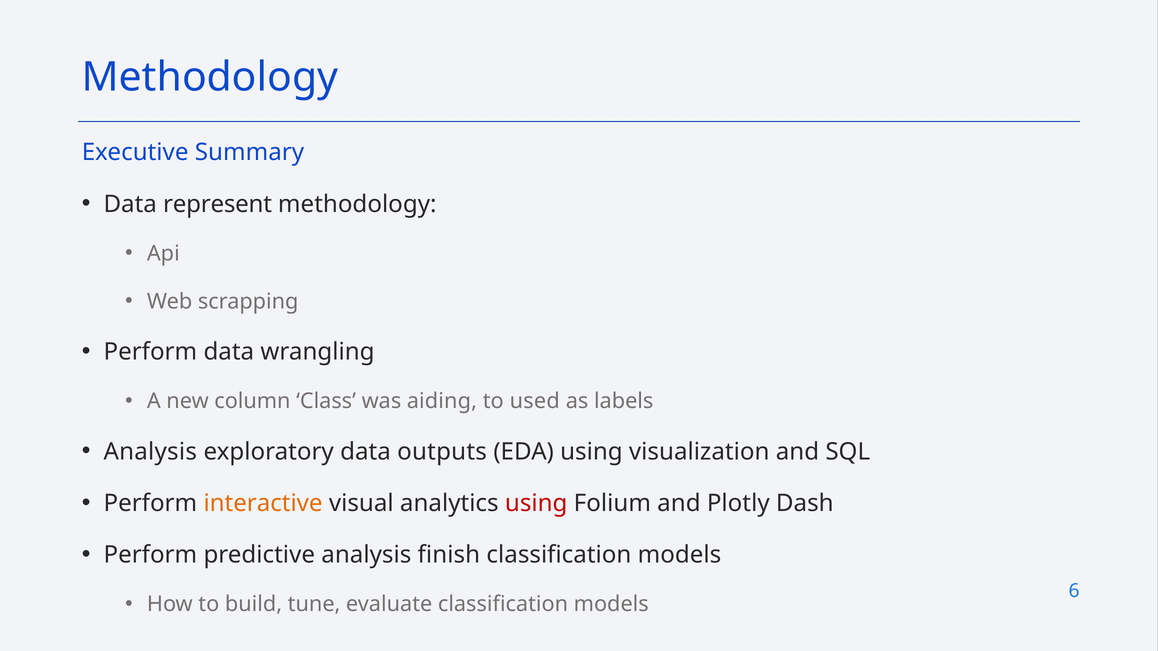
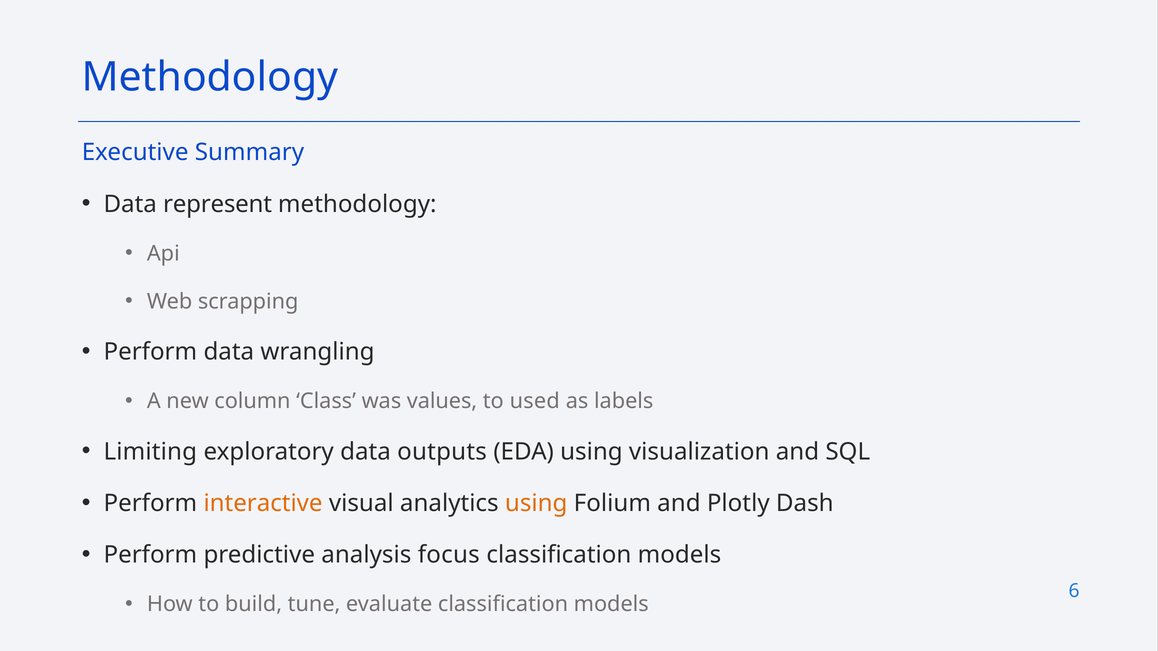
aiding: aiding -> values
Analysis at (150, 452): Analysis -> Limiting
using at (536, 504) colour: red -> orange
finish: finish -> focus
